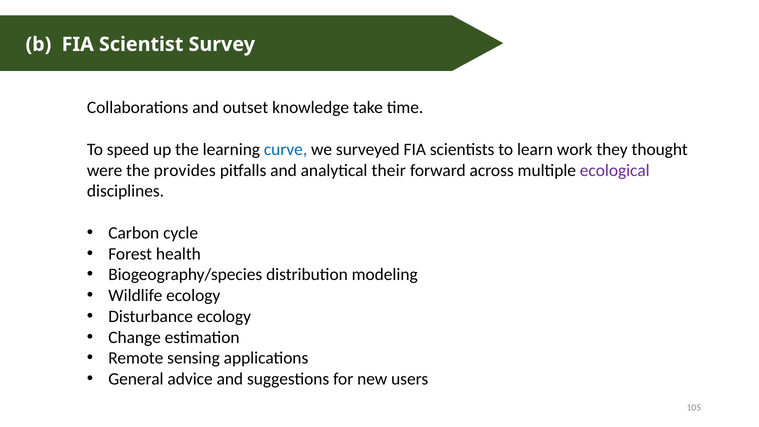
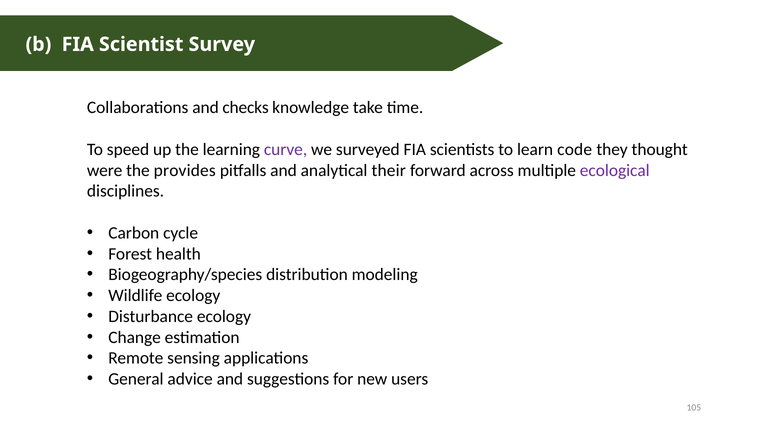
outset: outset -> checks
curve colour: blue -> purple
work: work -> code
